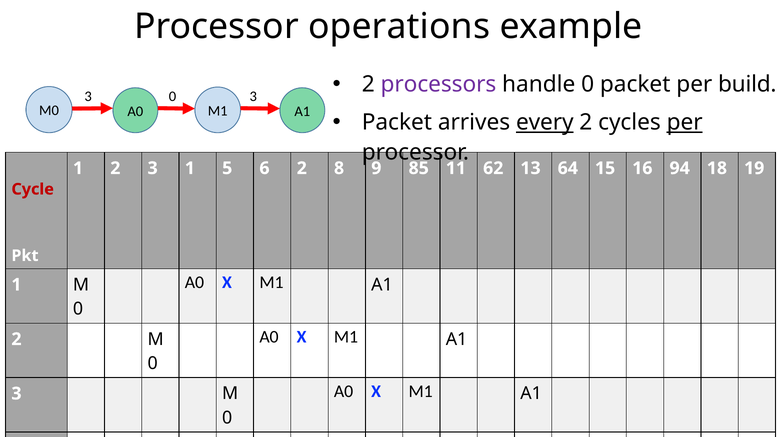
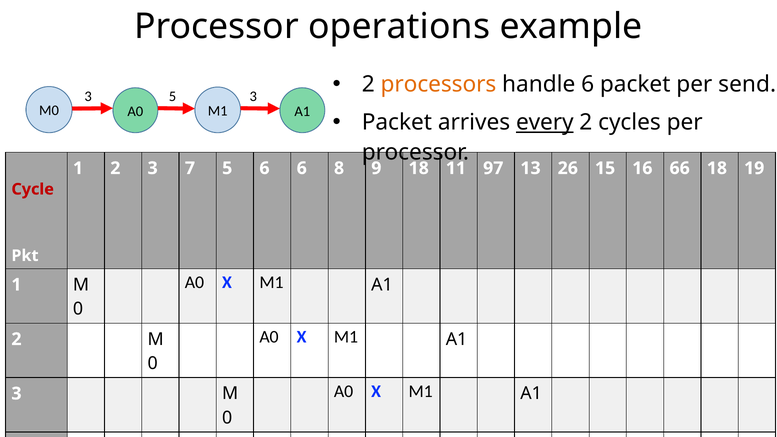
processors colour: purple -> orange
handle 0: 0 -> 6
build: build -> send
3 0: 0 -> 5
per at (685, 123) underline: present -> none
3 1: 1 -> 7
6 2: 2 -> 6
9 85: 85 -> 18
62: 62 -> 97
64: 64 -> 26
94: 94 -> 66
